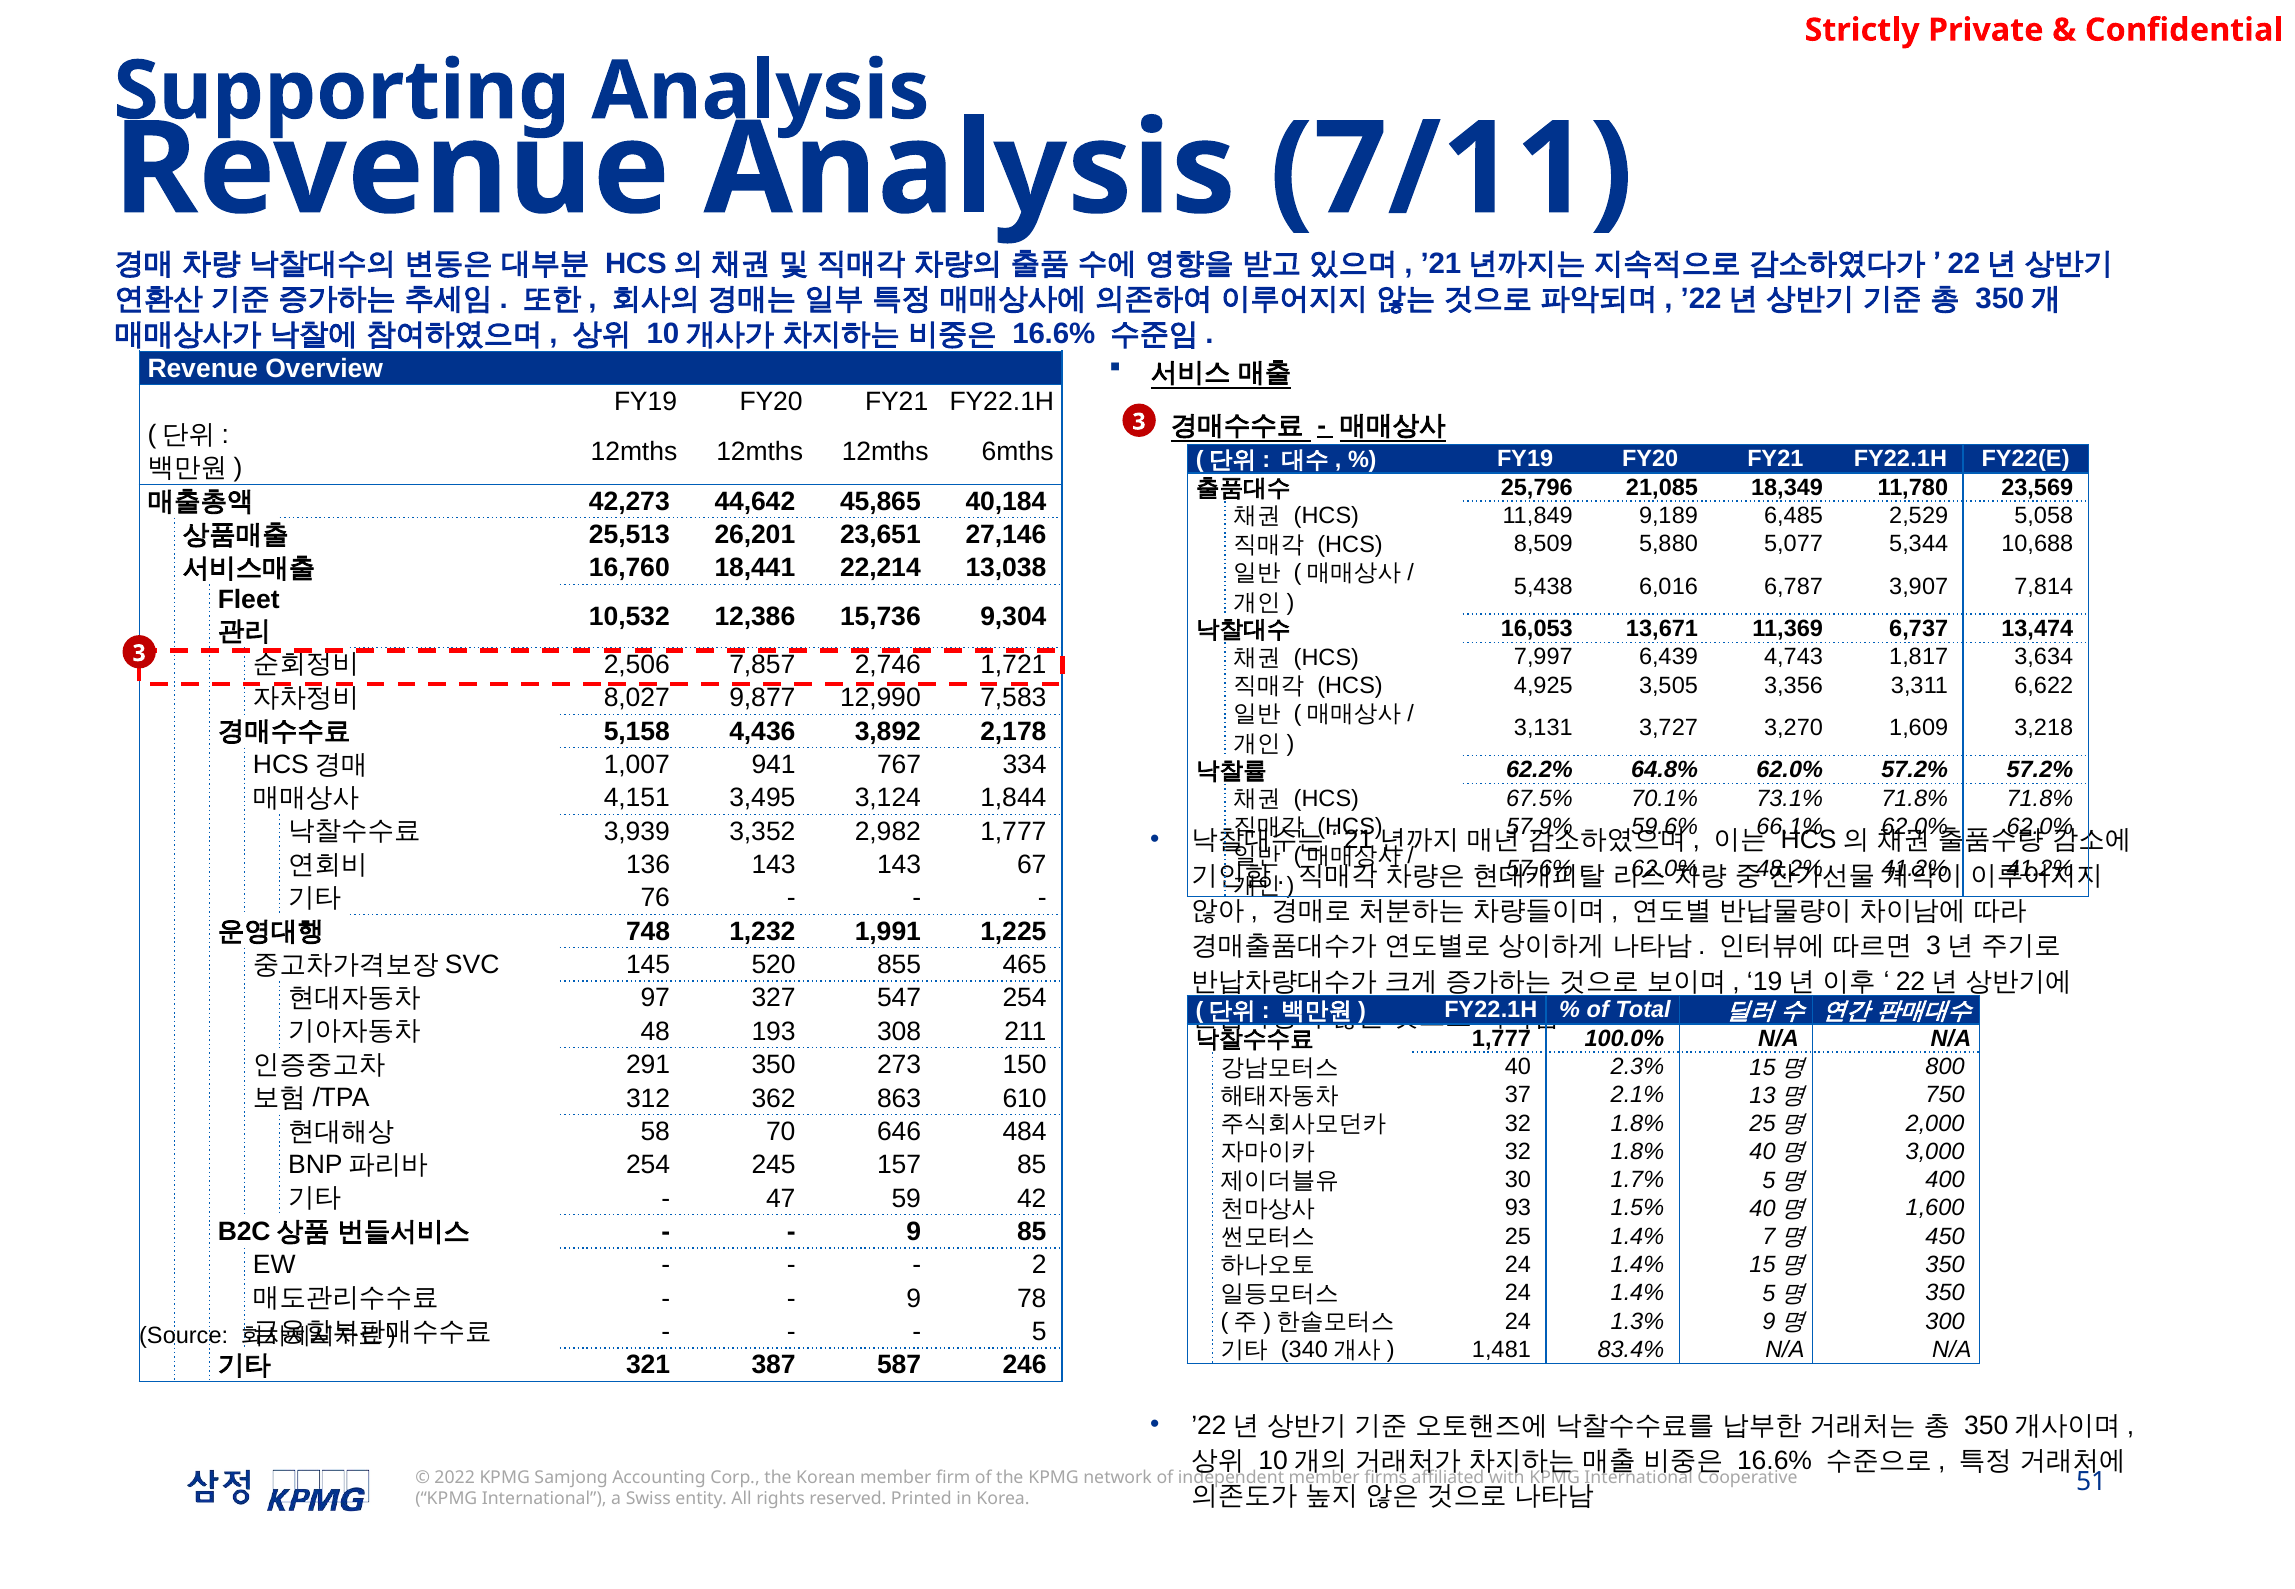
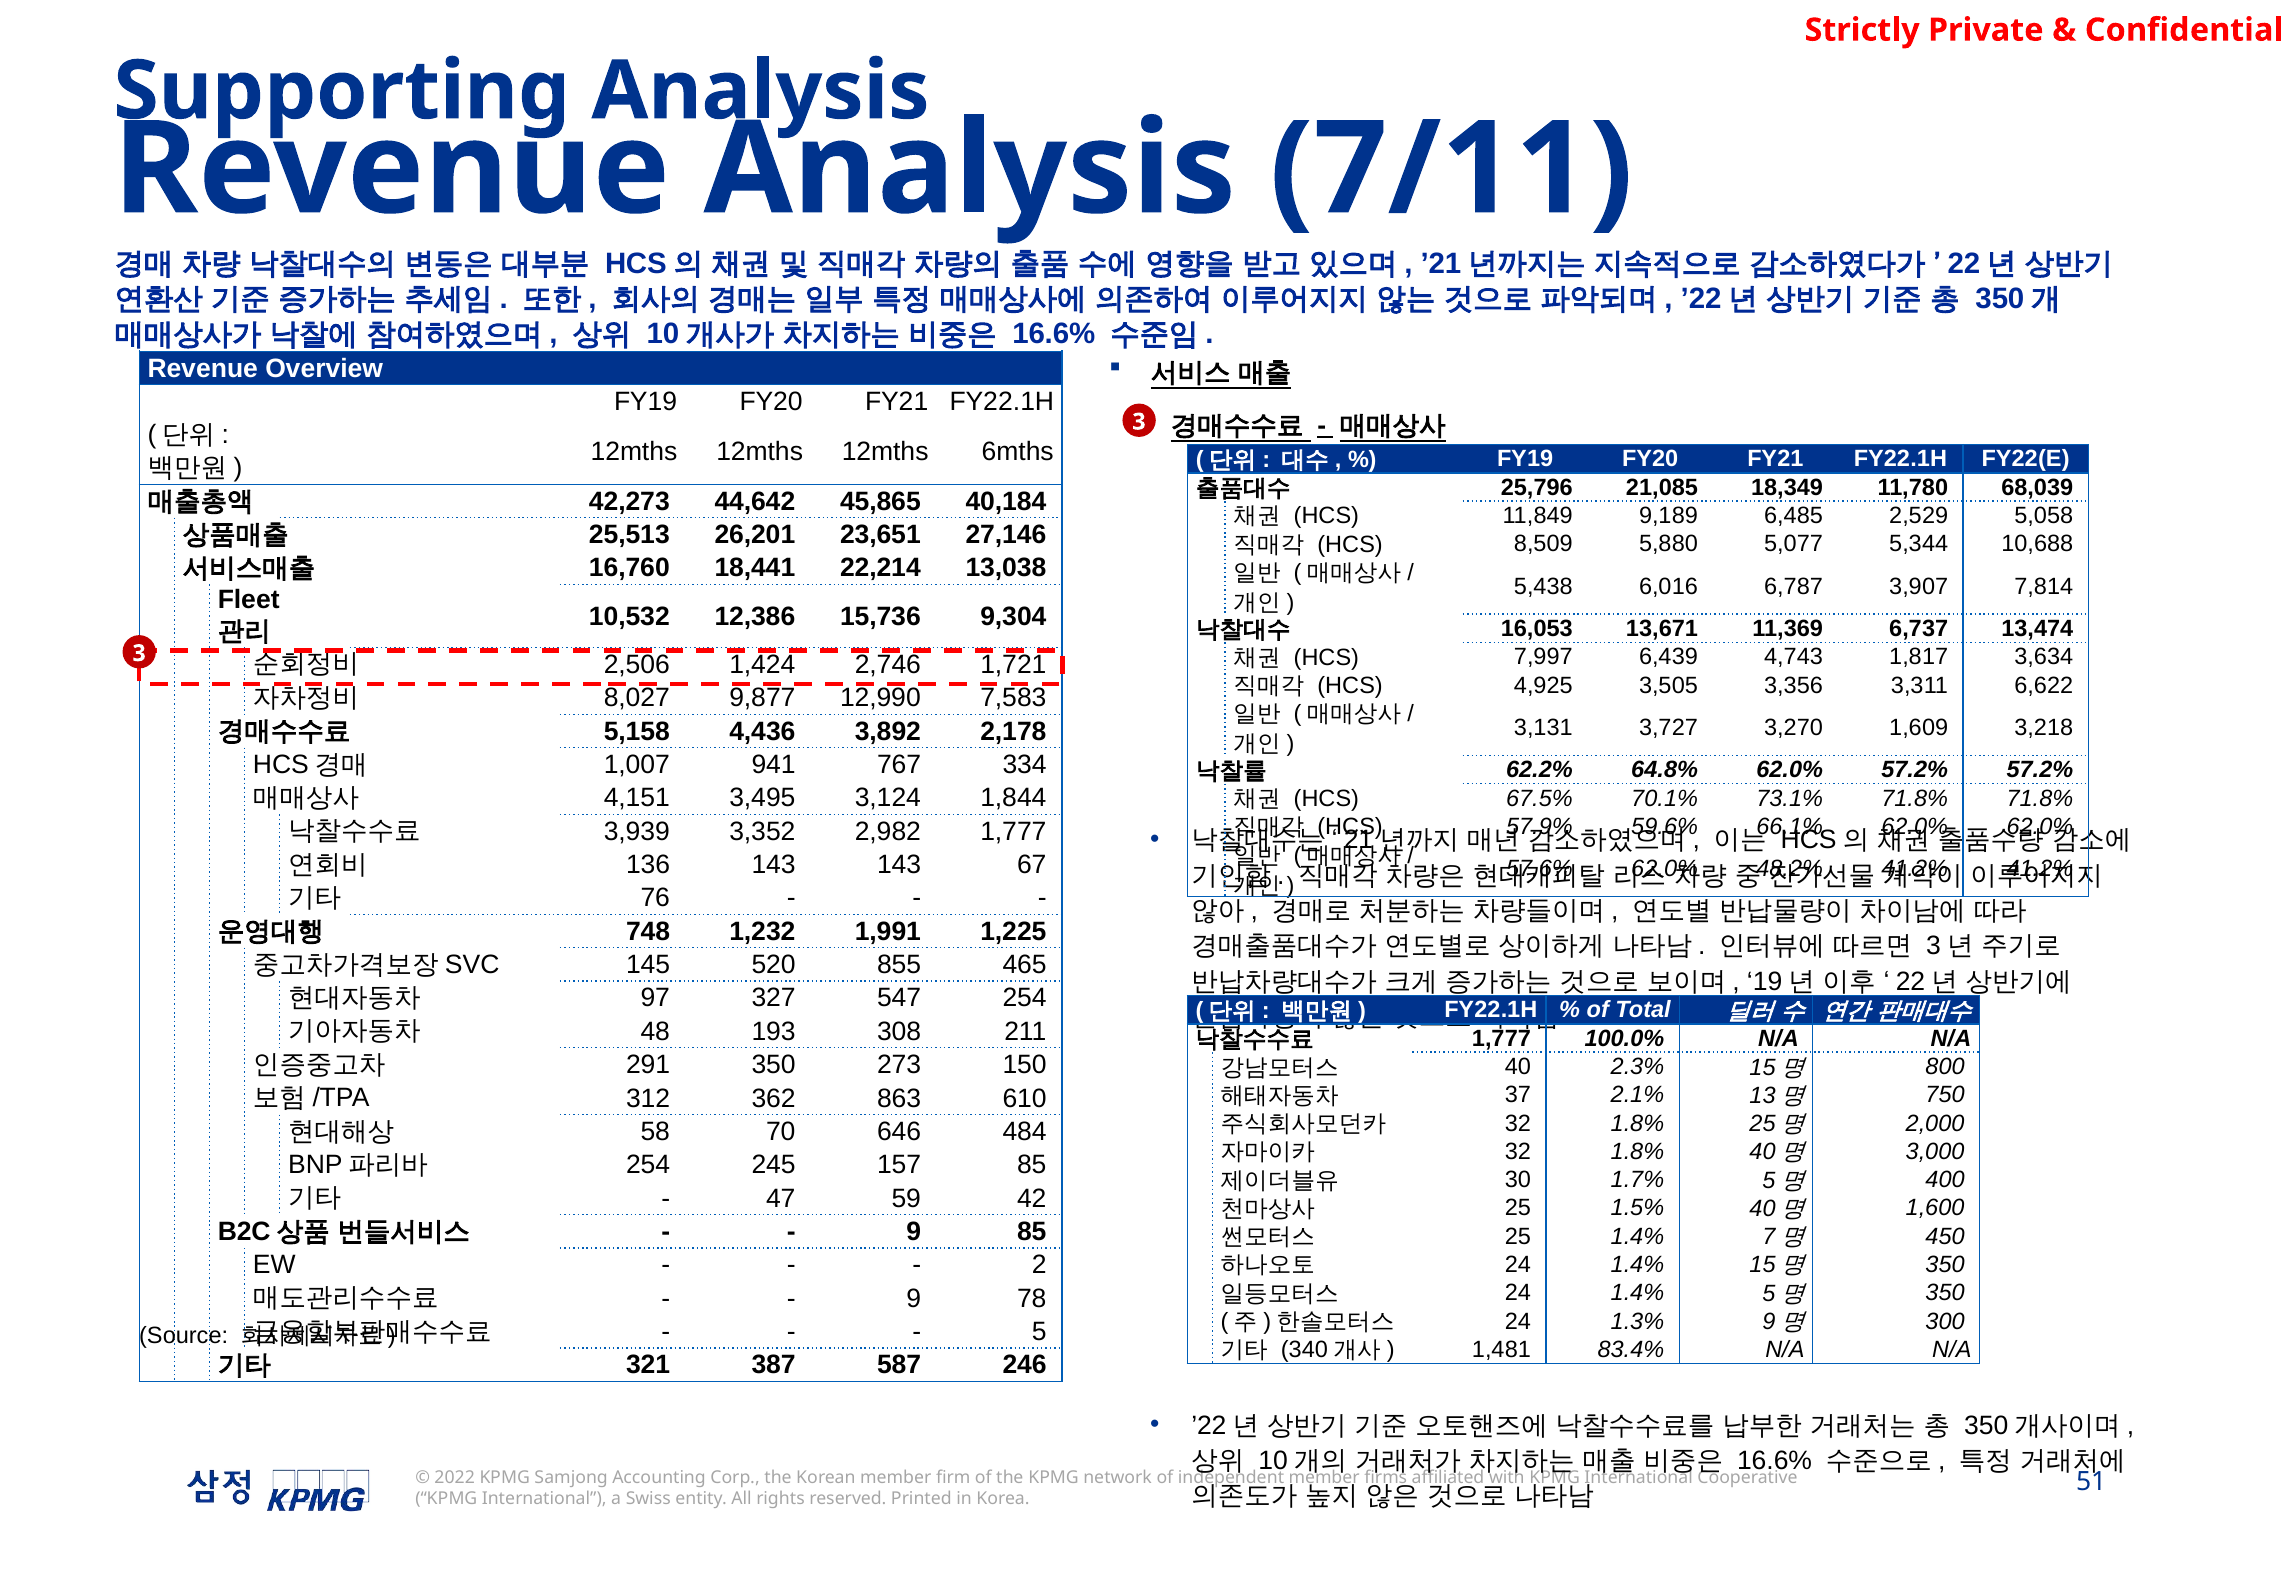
23,569: 23,569 -> 68,039
7,857: 7,857 -> 1,424
93 at (1518, 1208): 93 -> 25
